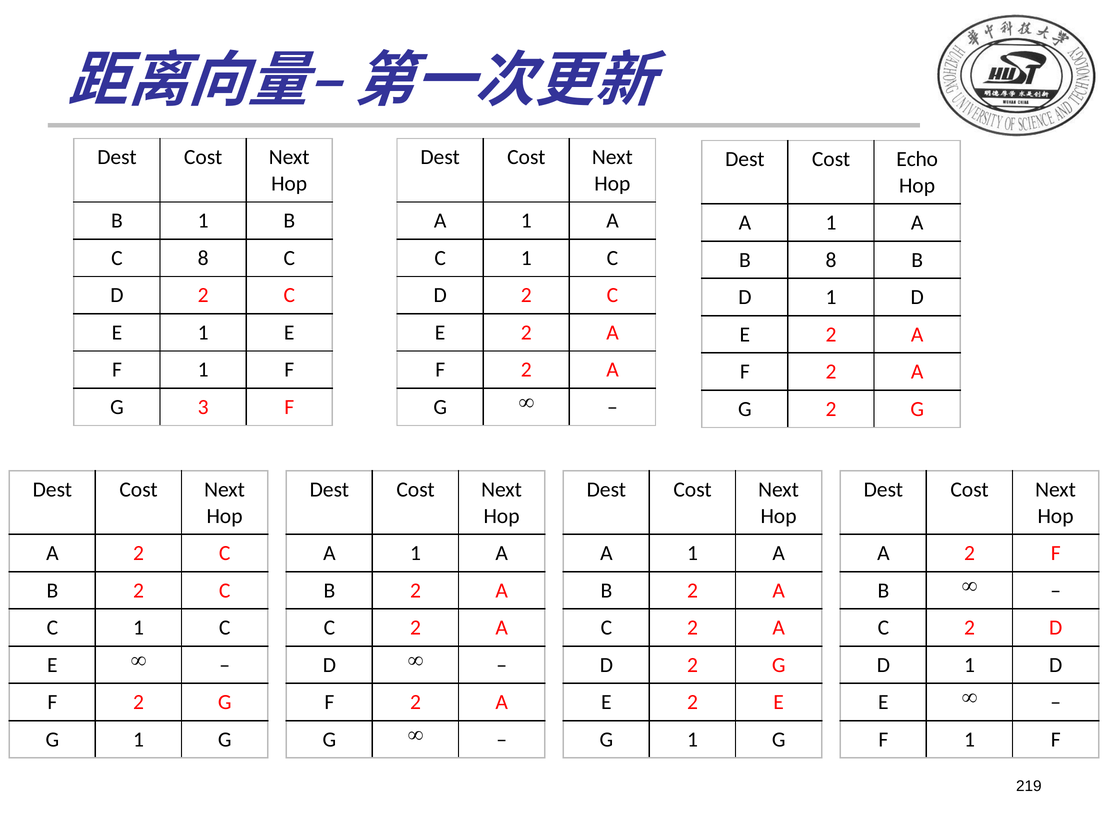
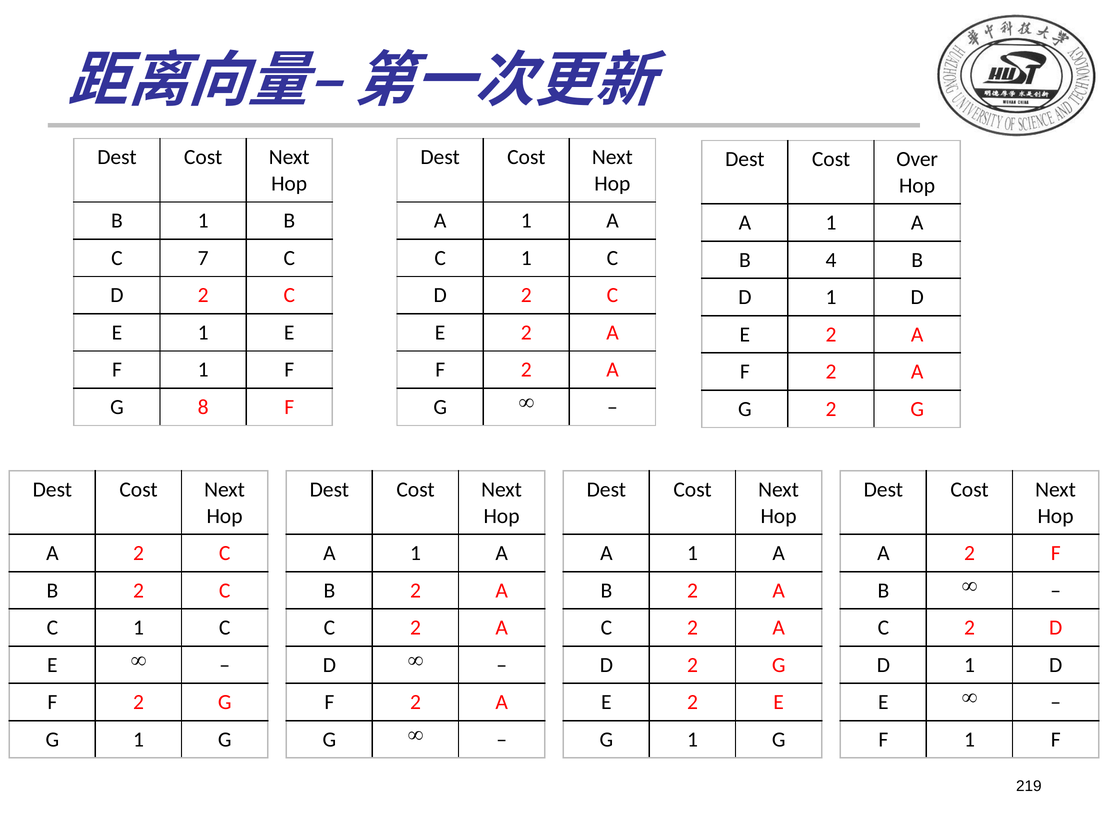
Echo: Echo -> Over
C 8: 8 -> 7
B 8: 8 -> 4
3: 3 -> 8
